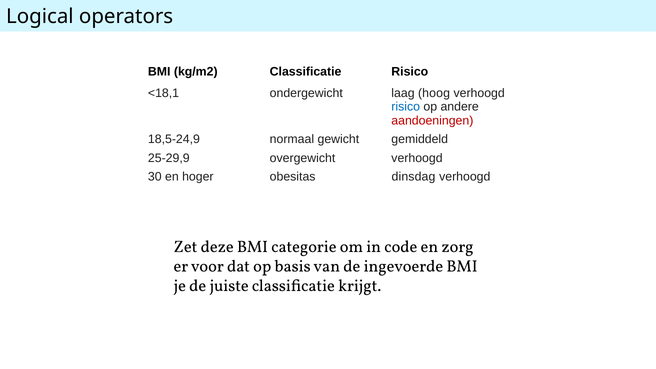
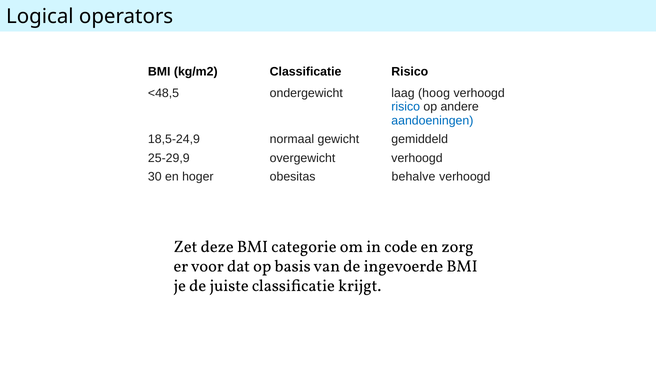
<18,1: <18,1 -> <48,5
aandoeningen colour: red -> blue
dinsdag: dinsdag -> behalve
